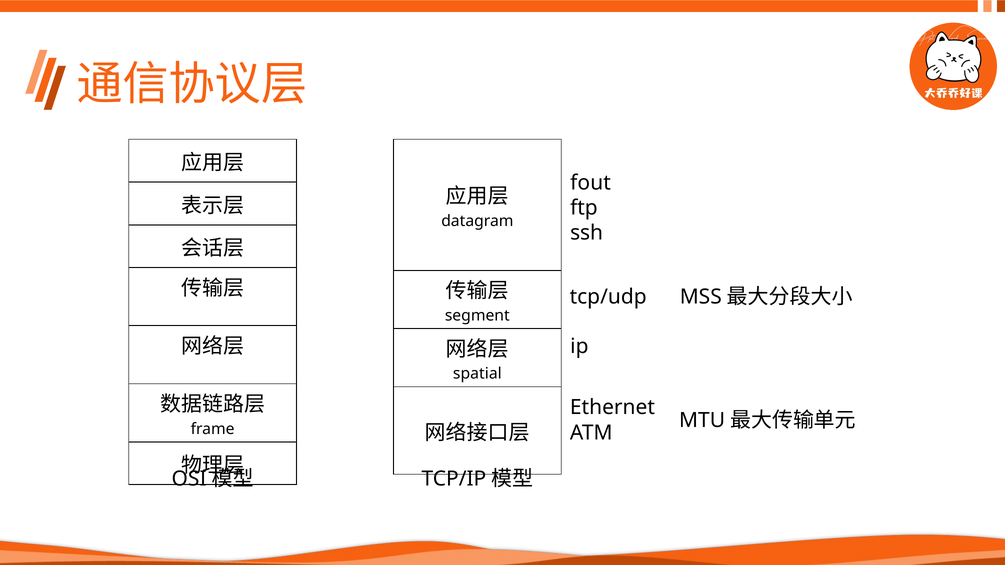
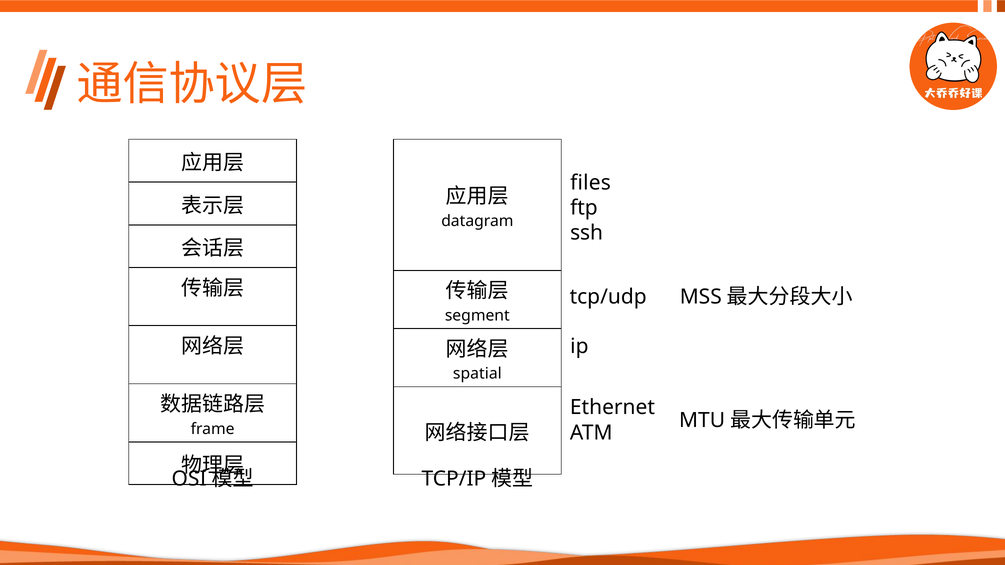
fout: fout -> files
